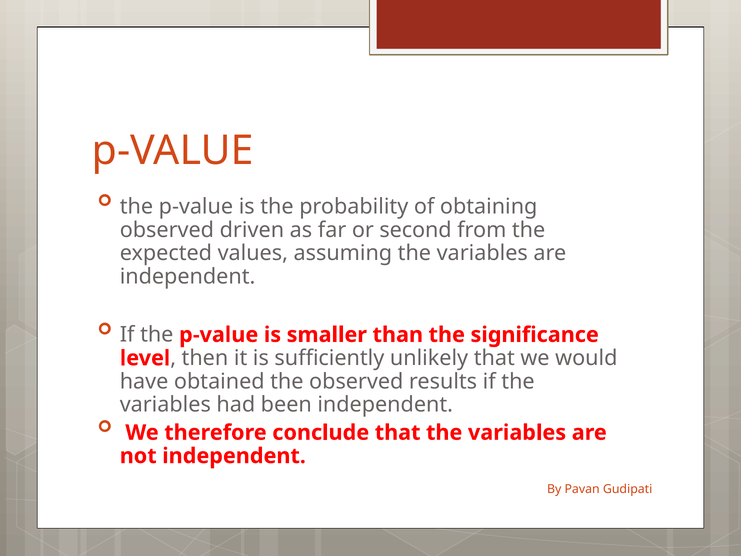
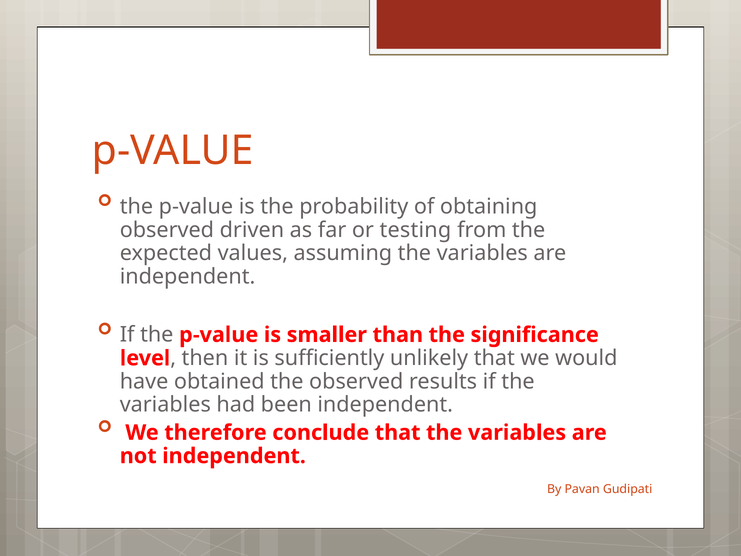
second: second -> testing
